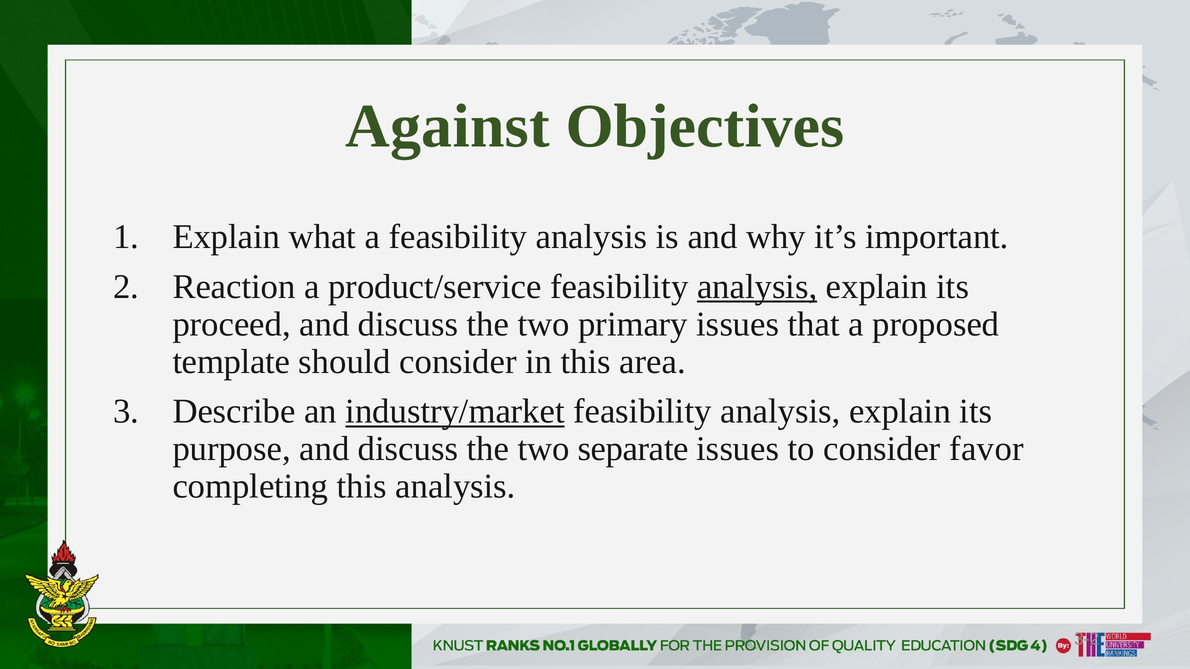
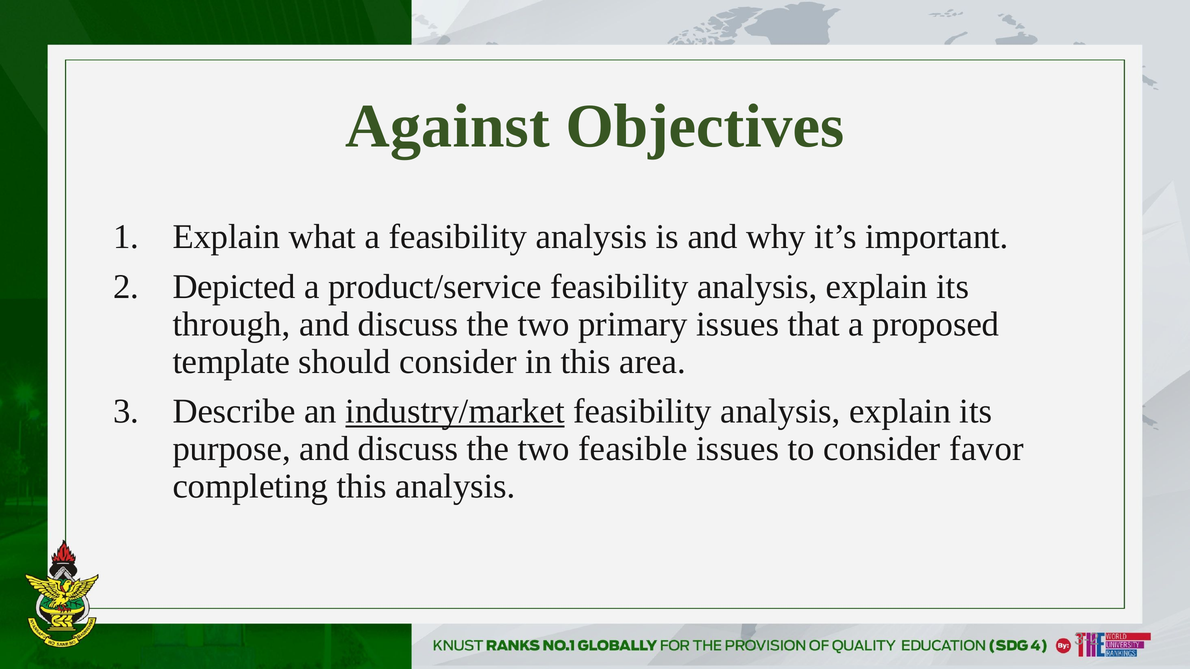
Reaction: Reaction -> Depicted
analysis at (757, 287) underline: present -> none
proceed: proceed -> through
separate: separate -> feasible
